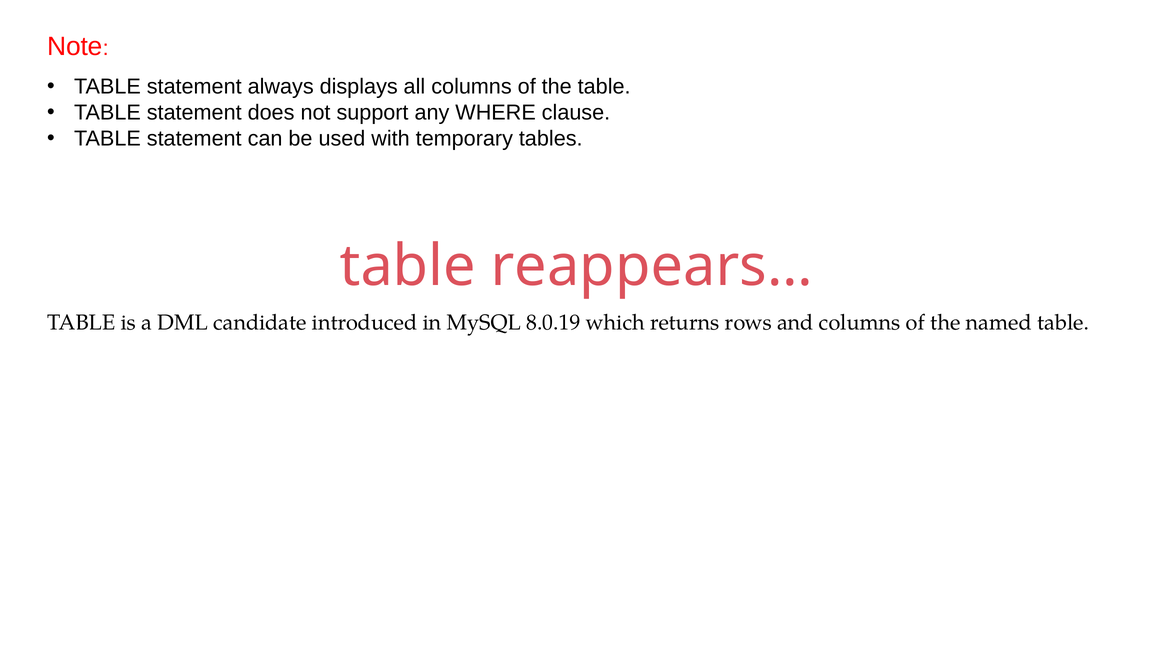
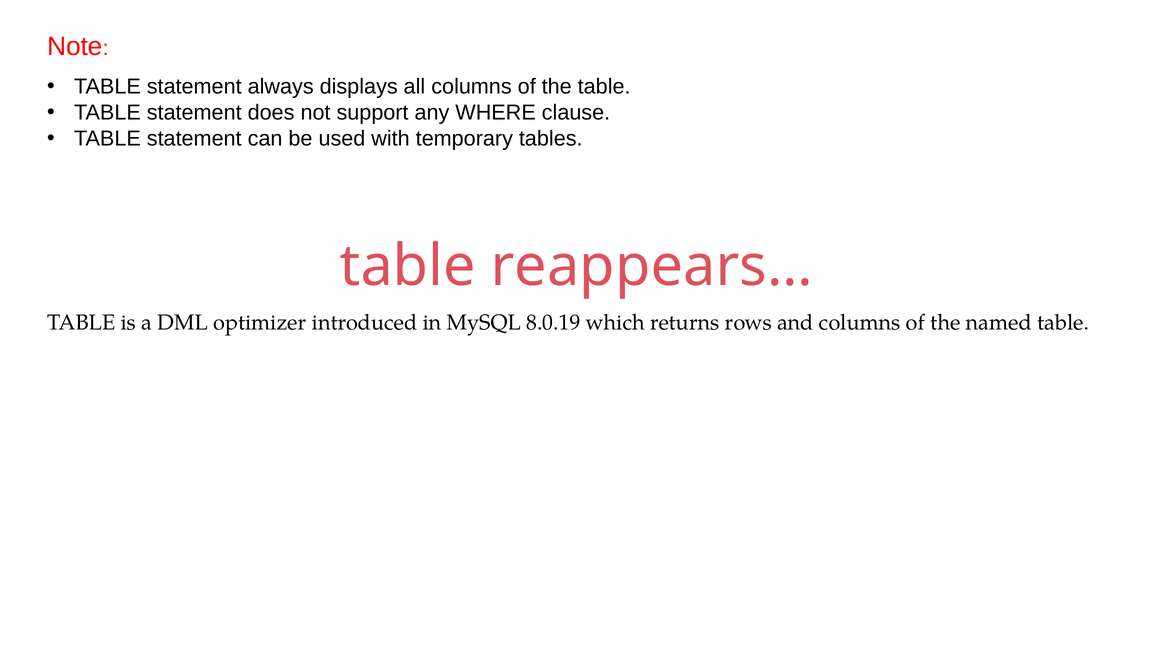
candidate: candidate -> optimizer
